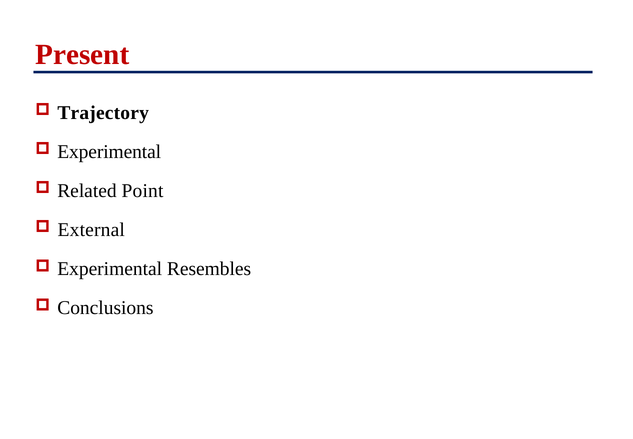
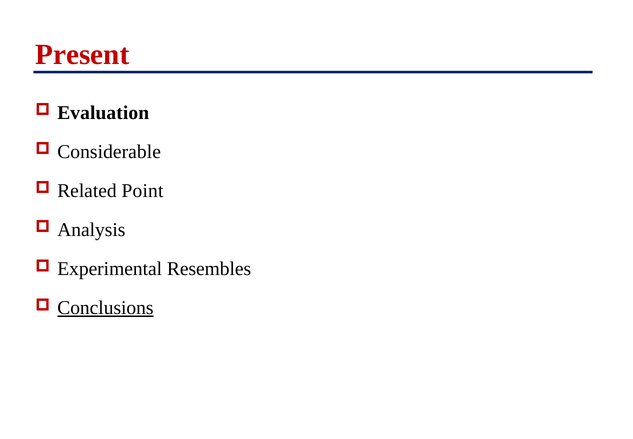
Trajectory: Trajectory -> Evaluation
Experimental at (109, 152): Experimental -> Considerable
External: External -> Analysis
Conclusions underline: none -> present
